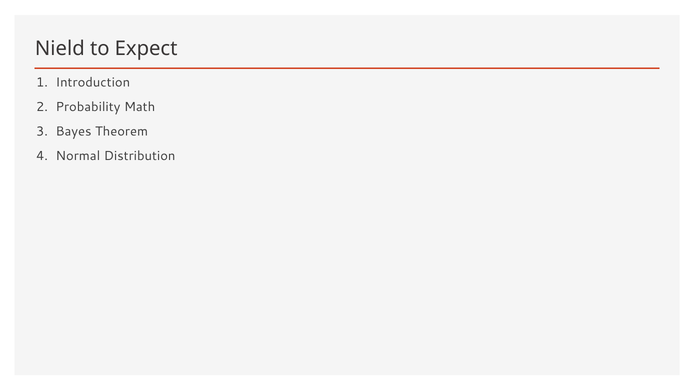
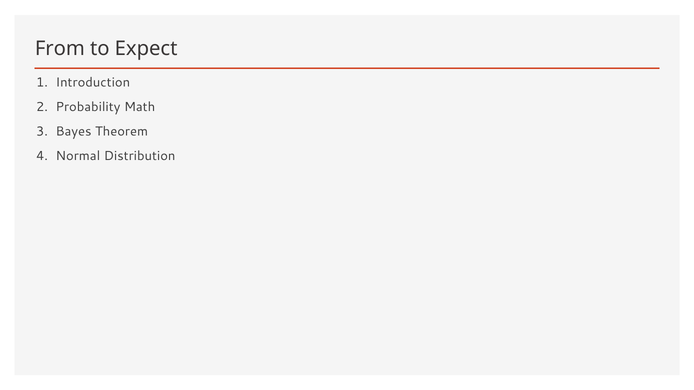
Nield: Nield -> From
